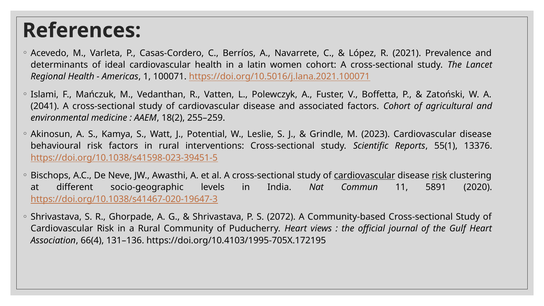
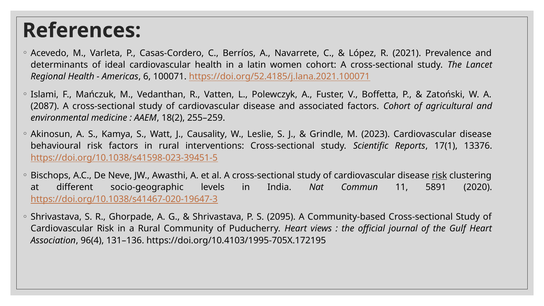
1: 1 -> 6
https://doi.org/10.5016/j.lana.2021.100071: https://doi.org/10.5016/j.lana.2021.100071 -> https://doi.org/52.4185/j.lana.2021.100071
2041: 2041 -> 2087
Potential: Potential -> Causality
55(1: 55(1 -> 17(1
cardiovascular at (365, 176) underline: present -> none
2072: 2072 -> 2095
66(4: 66(4 -> 96(4
